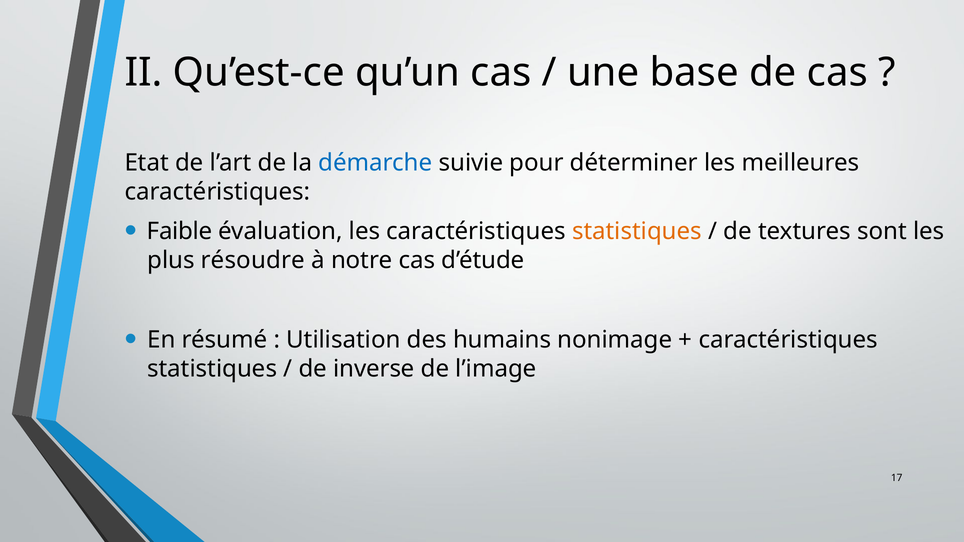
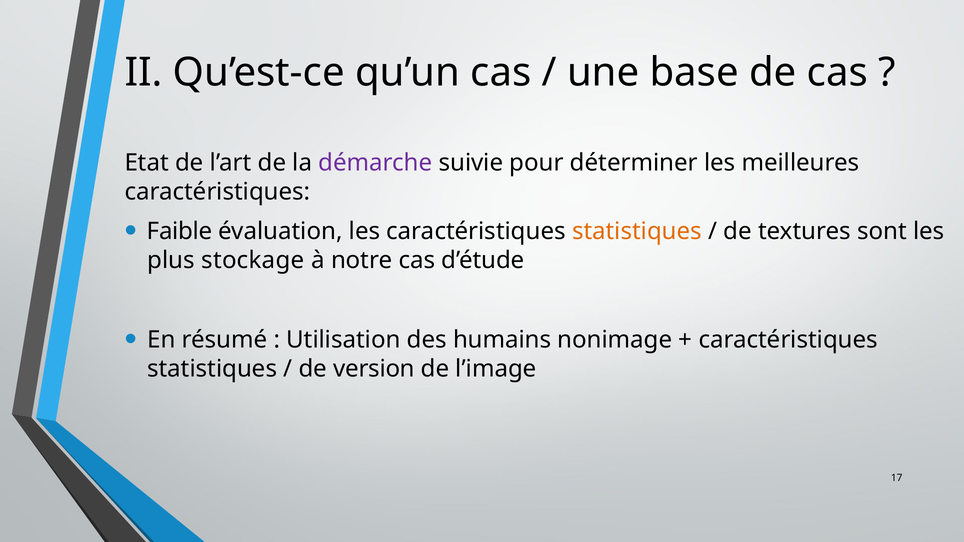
démarche colour: blue -> purple
résoudre: résoudre -> stockage
inverse: inverse -> version
